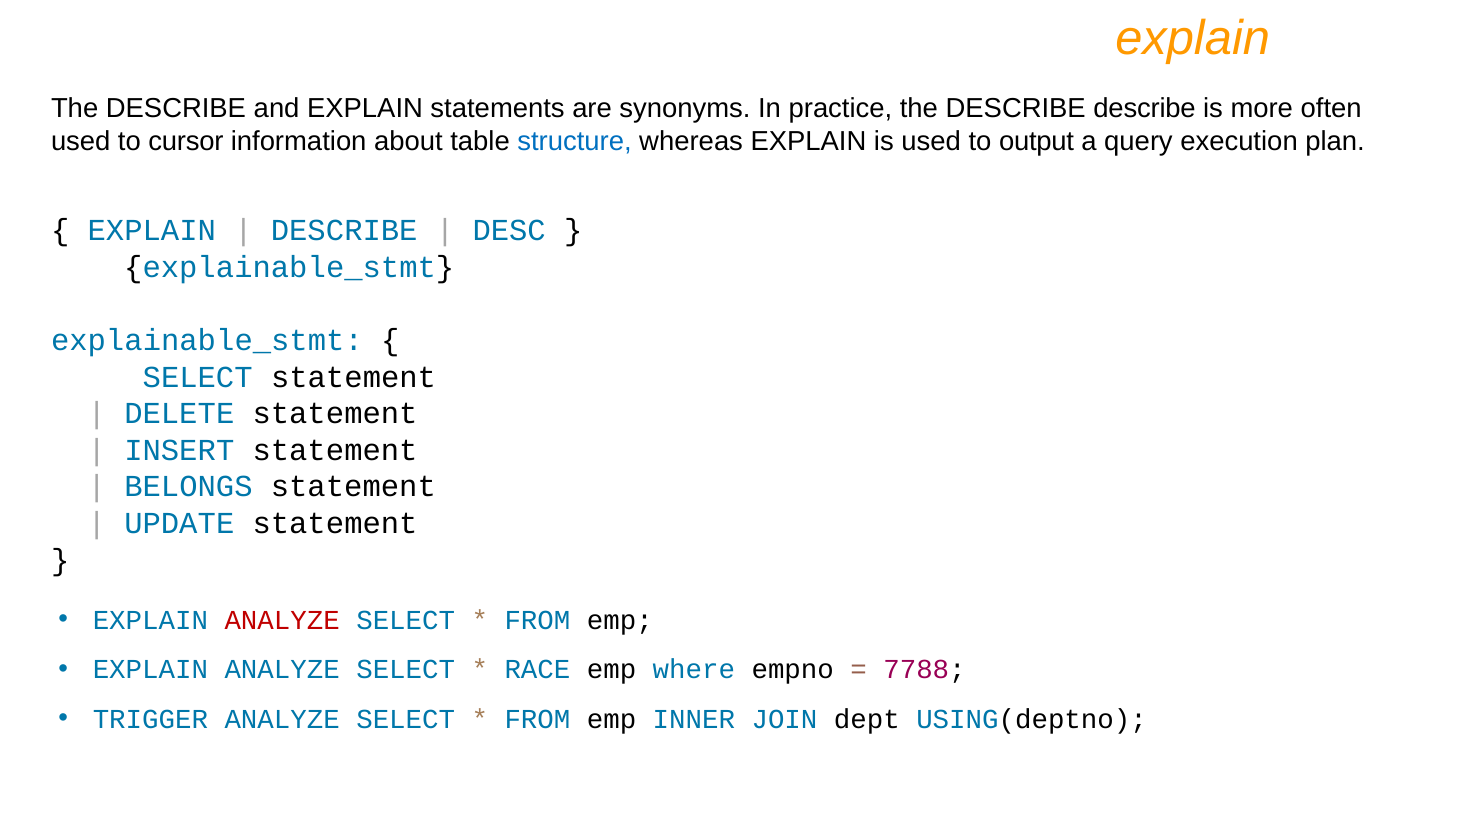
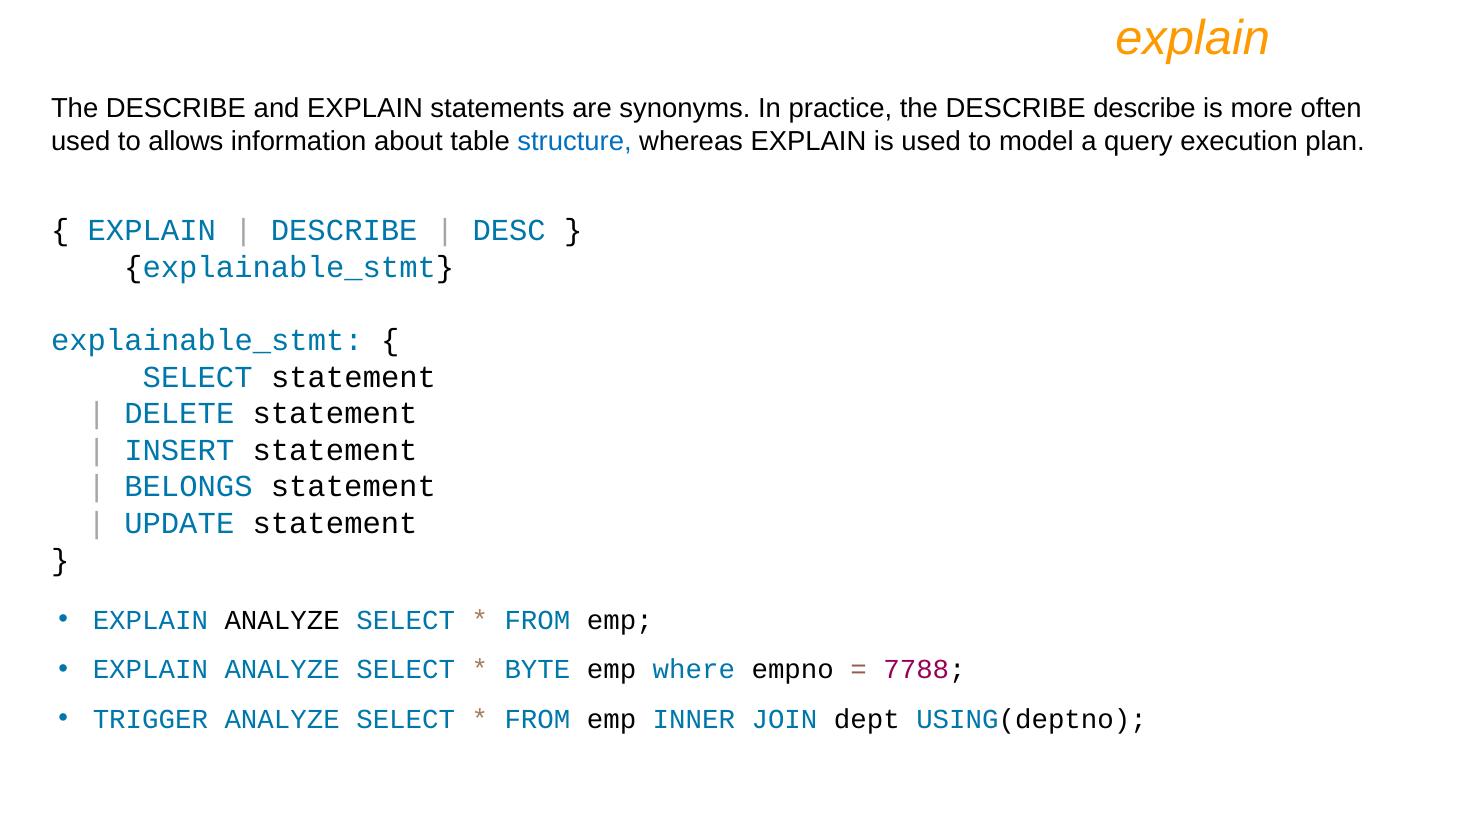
cursor: cursor -> allows
output: output -> model
ANALYZE at (282, 621) colour: red -> black
RACE: RACE -> BYTE
